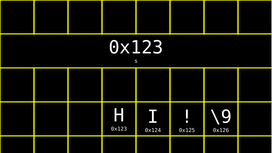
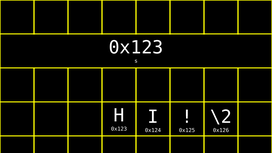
\9: \9 -> \2
